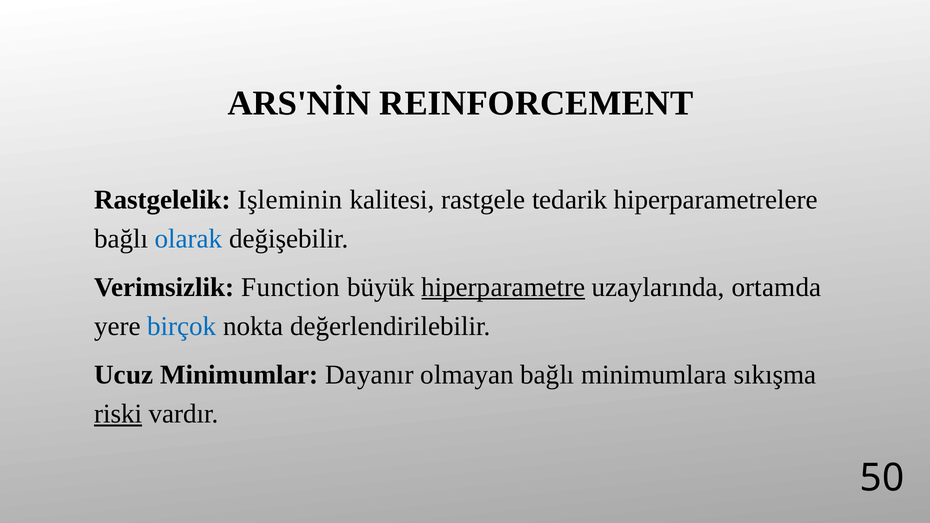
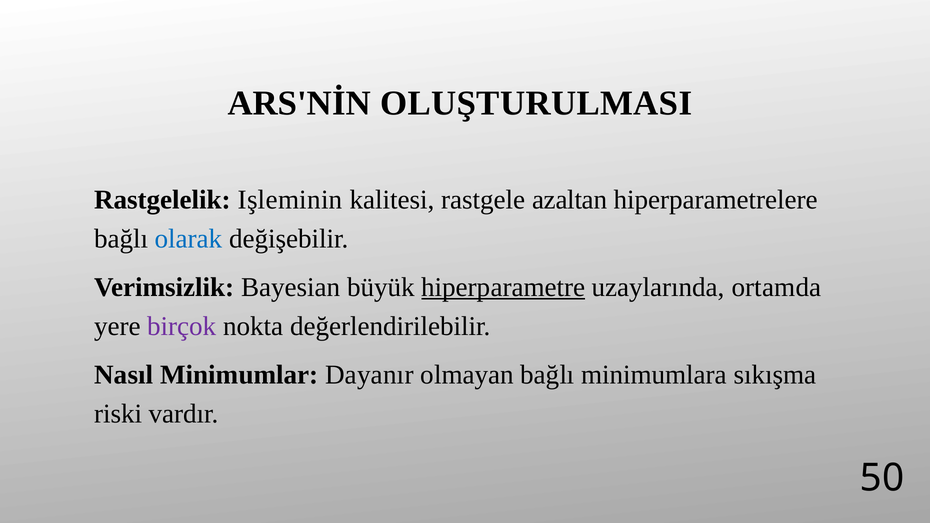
REINFORCEMENT: REINFORCEMENT -> OLUŞTURULMASI
tedarik: tedarik -> azaltan
Function: Function -> Bayesian
birçok colour: blue -> purple
Ucuz: Ucuz -> Nasıl
riski underline: present -> none
